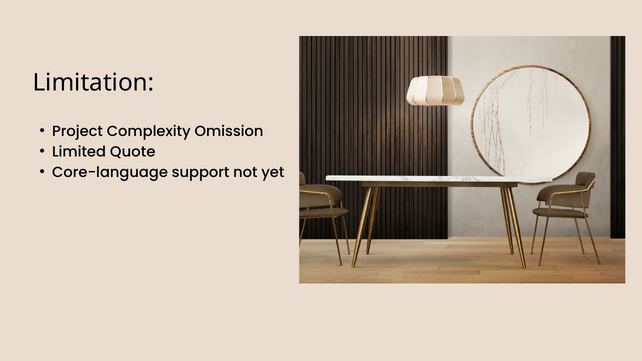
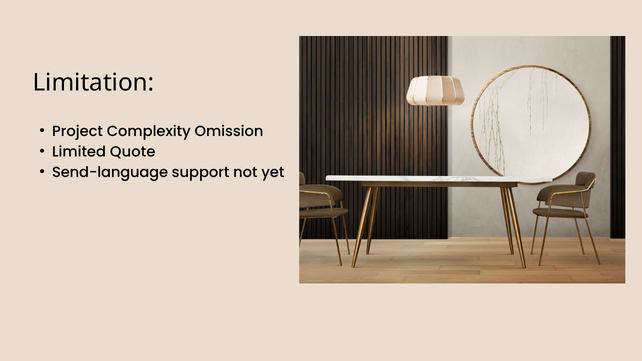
Core-language: Core-language -> Send-language
